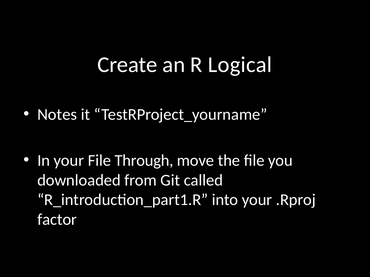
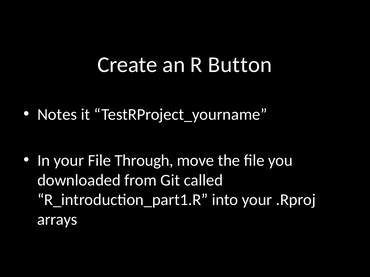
Logical: Logical -> Button
factor: factor -> arrays
